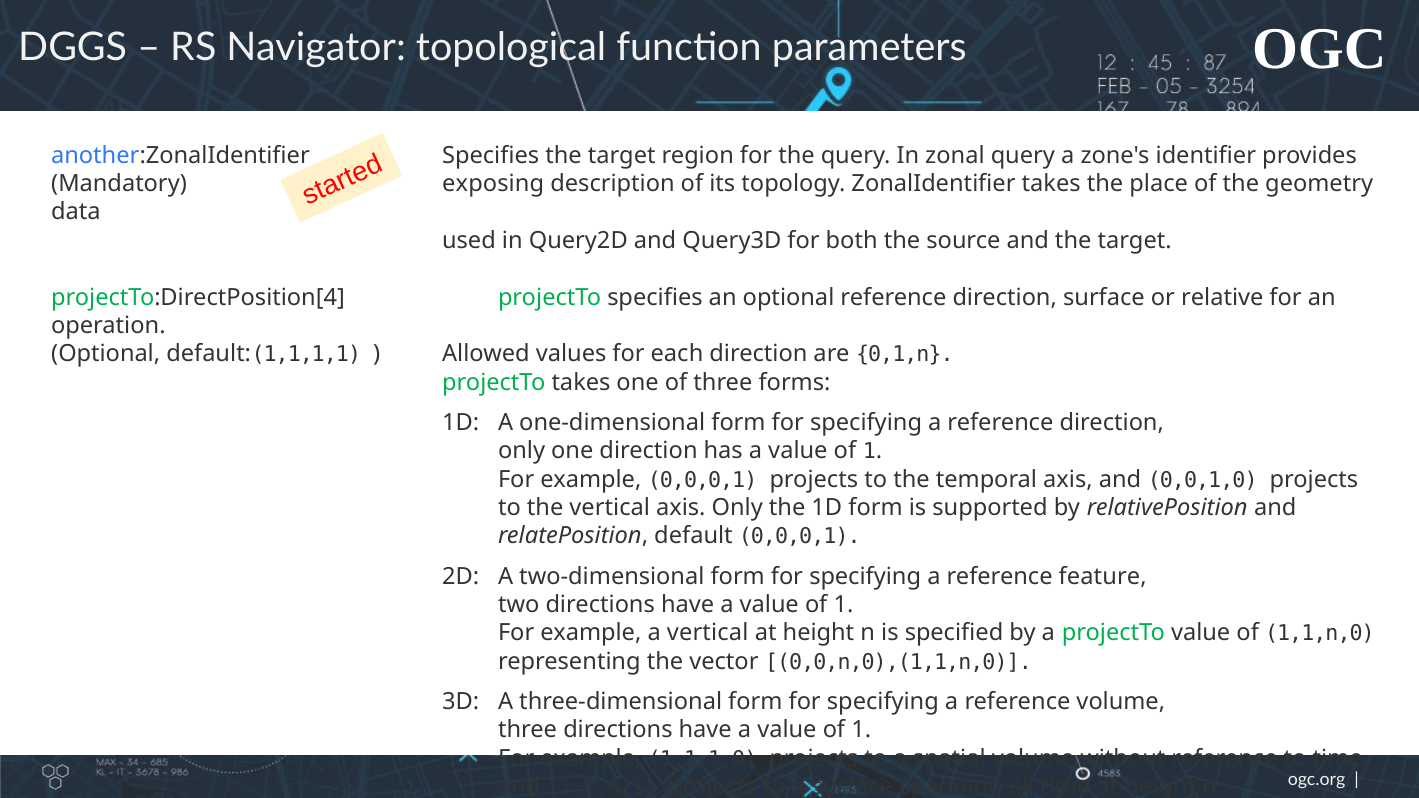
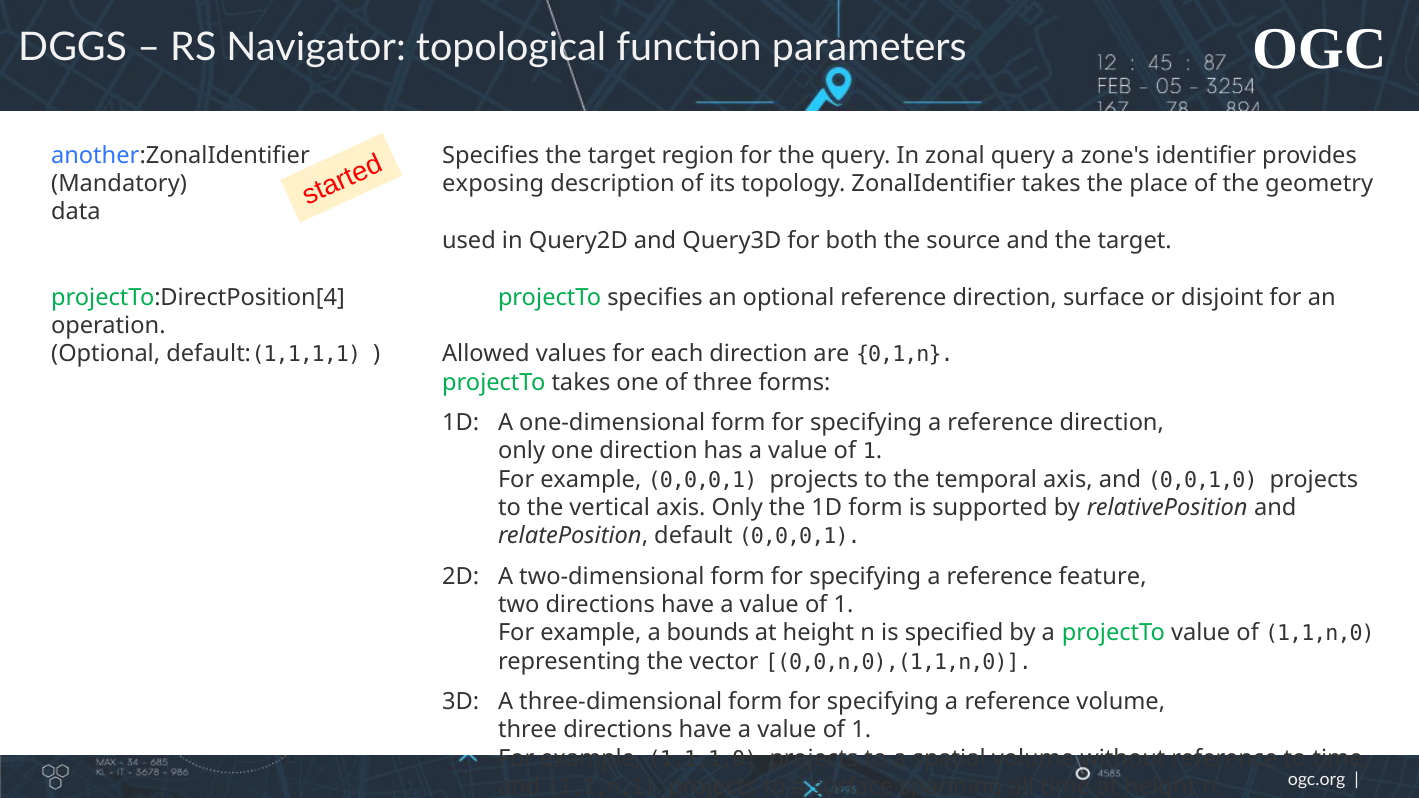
relative: relative -> disjoint
a vertical: vertical -> bounds
